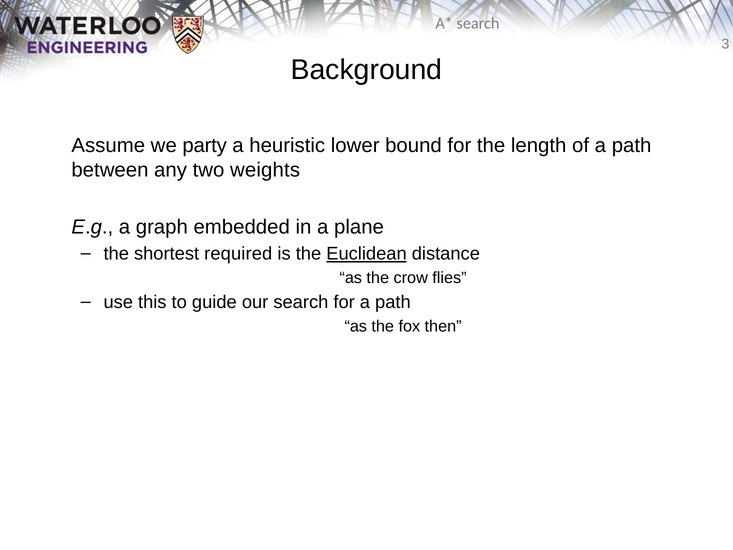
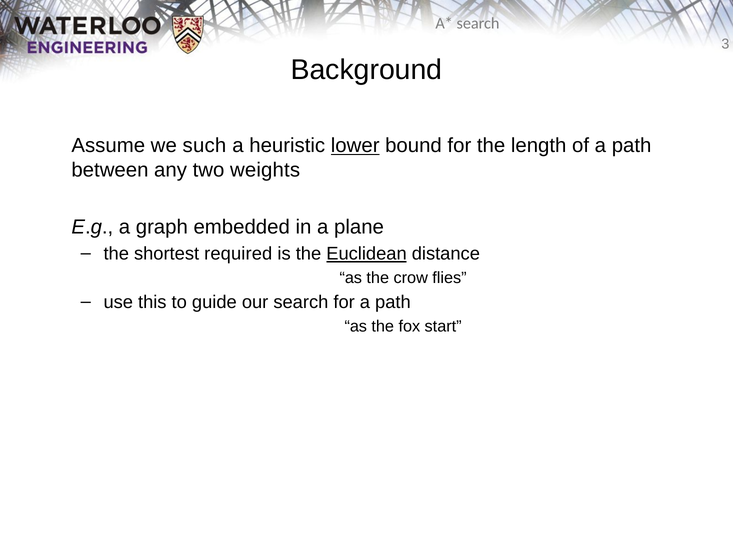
party: party -> such
lower underline: none -> present
then: then -> start
